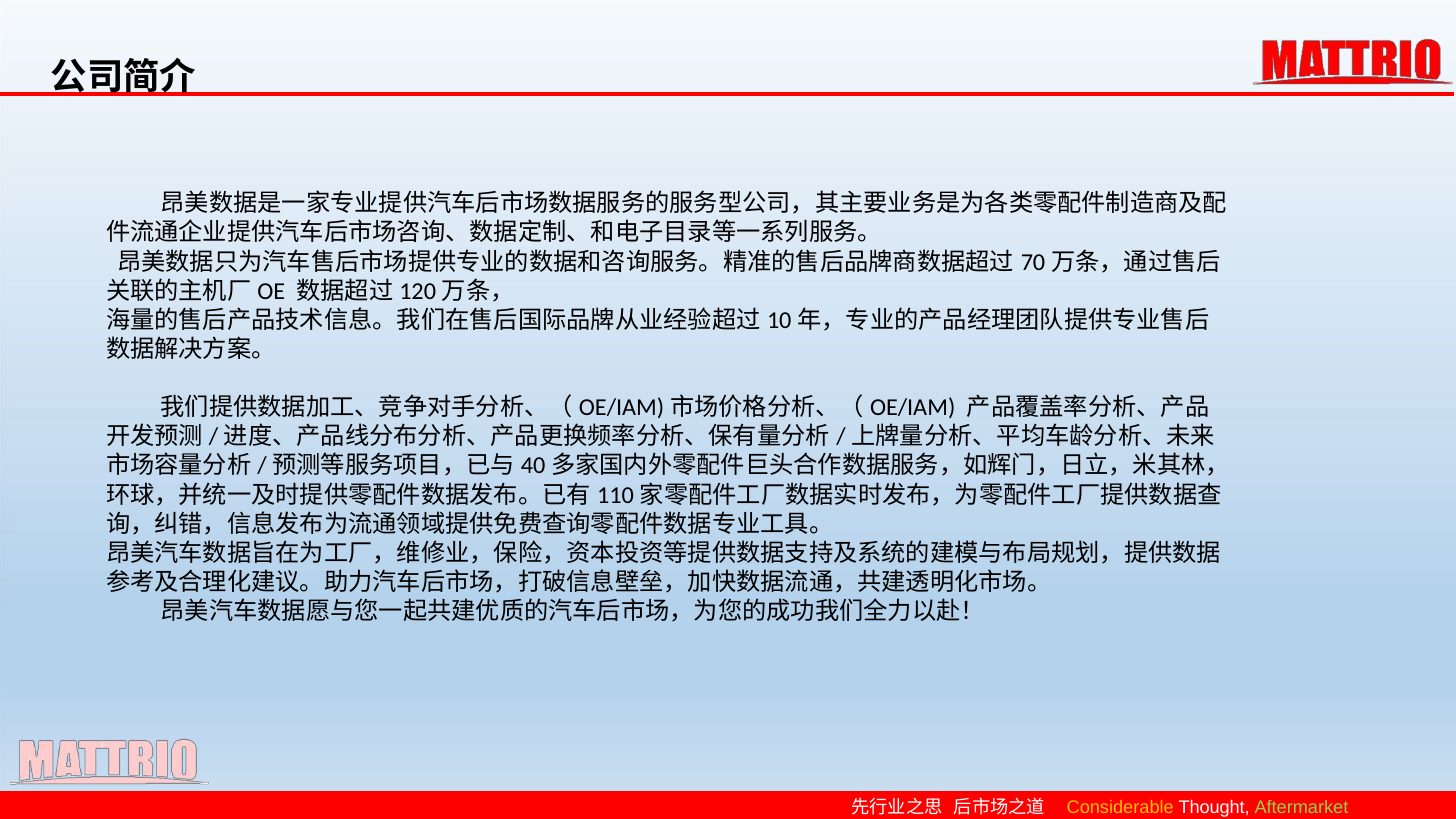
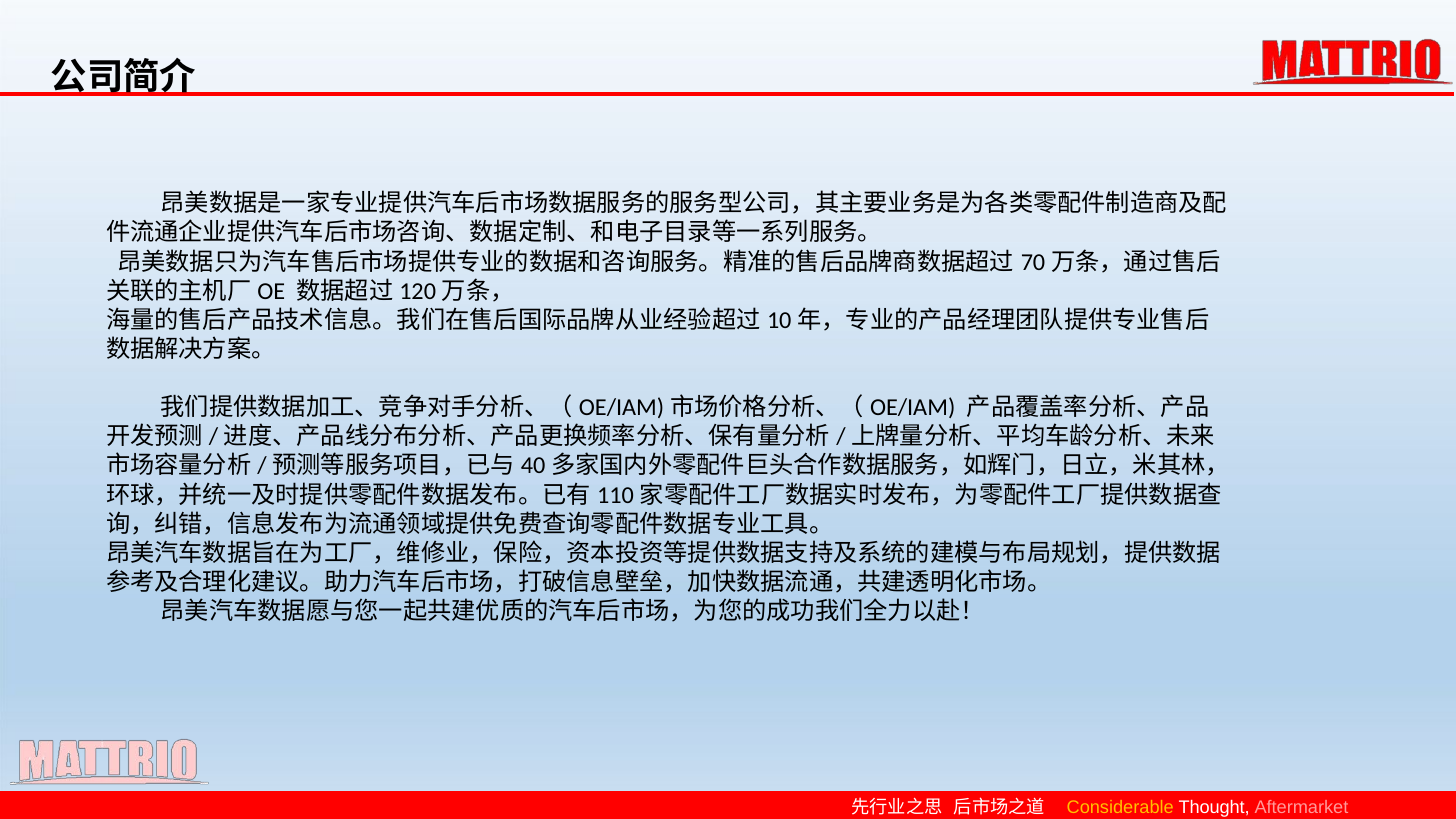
Aftermarket colour: light green -> pink
